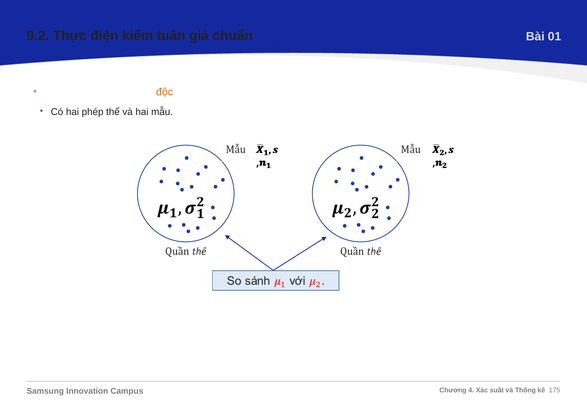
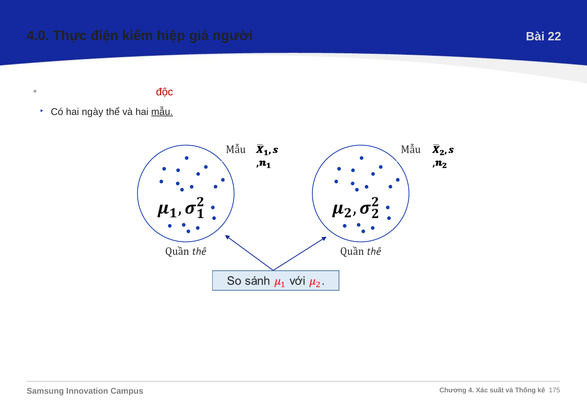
9.2: 9.2 -> 4.0
tuân: tuân -> hiệp
chuẩn: chuẩn -> người
01: 01 -> 22
độc colour: orange -> red
phép: phép -> ngày
mẫu at (162, 112) underline: none -> present
